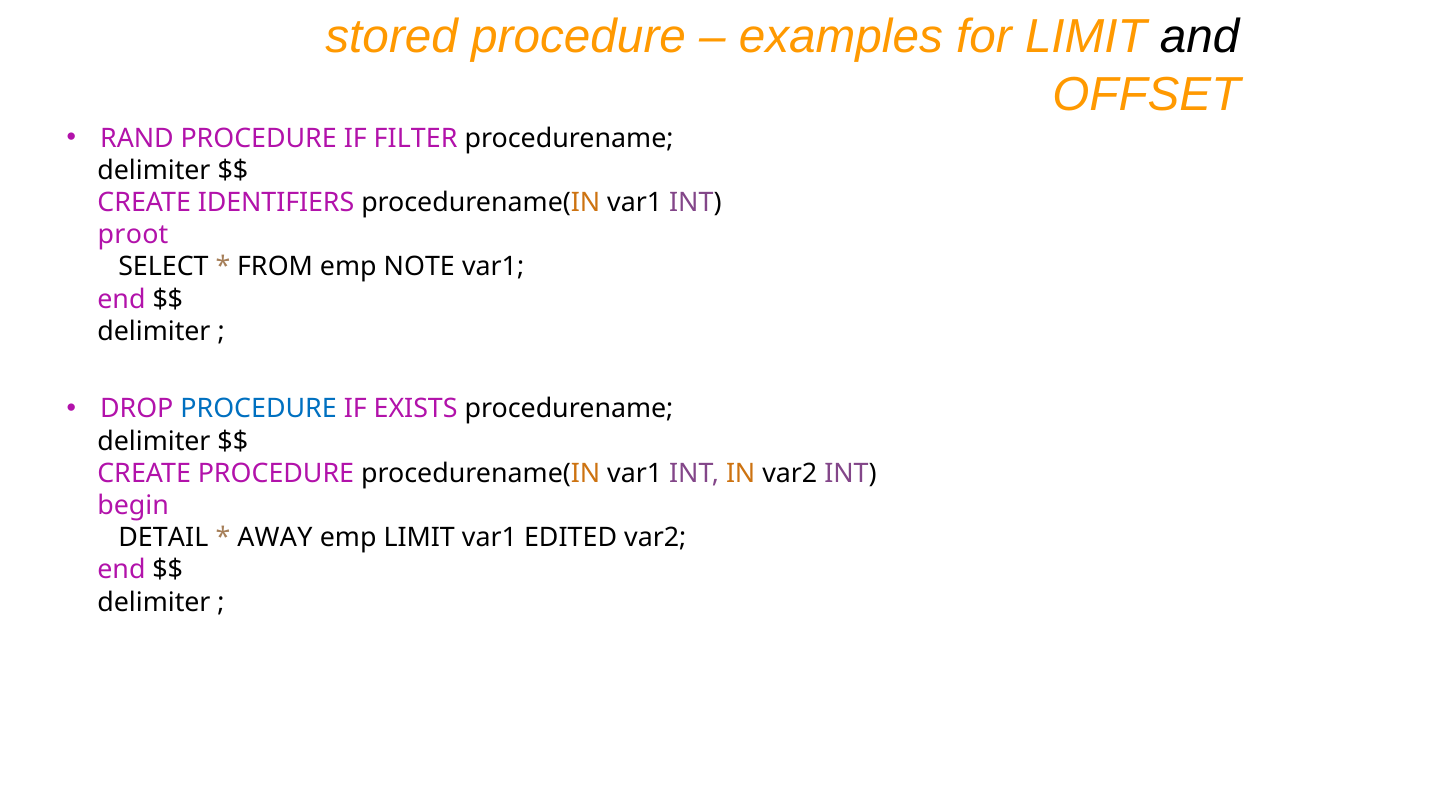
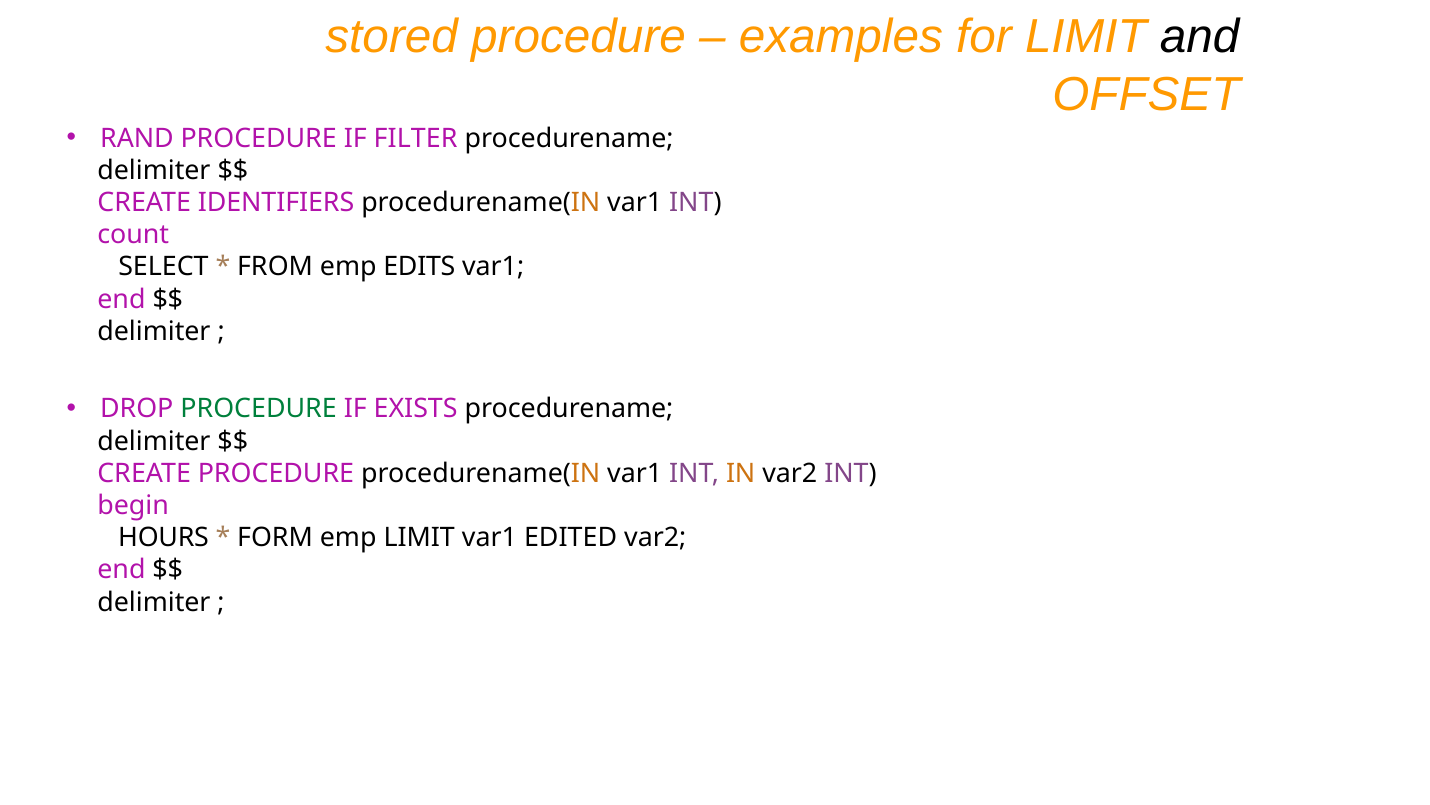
proot: proot -> count
NOTE: NOTE -> EDITS
PROCEDURE at (259, 409) colour: blue -> green
DETAIL: DETAIL -> HOURS
AWAY: AWAY -> FORM
